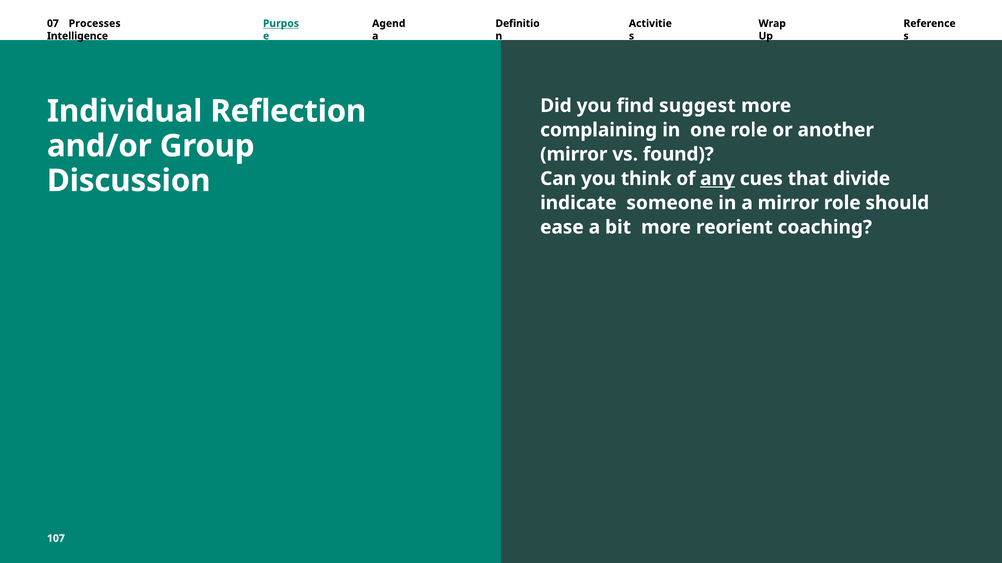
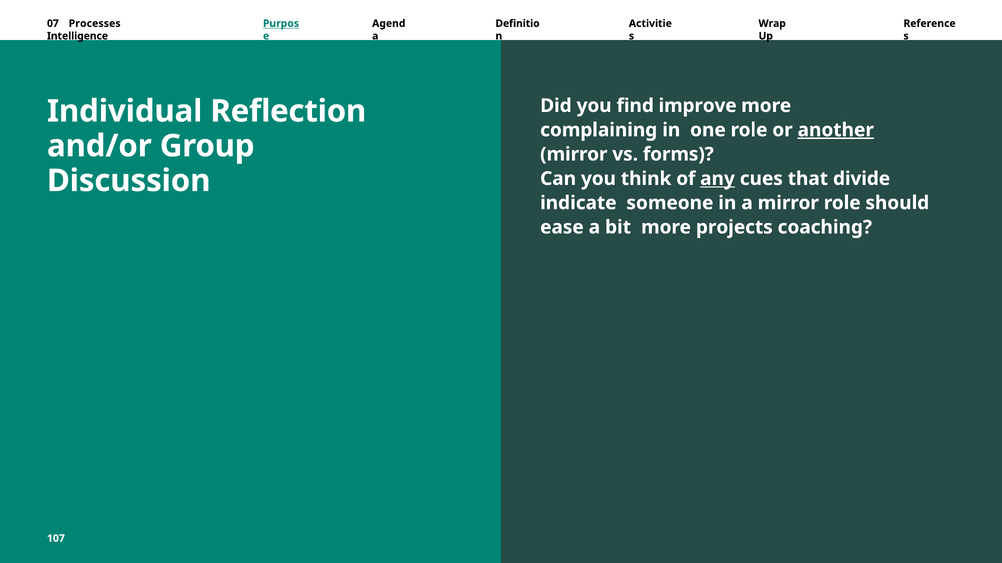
suggest: suggest -> improve
another underline: none -> present
found: found -> forms
reorient: reorient -> projects
